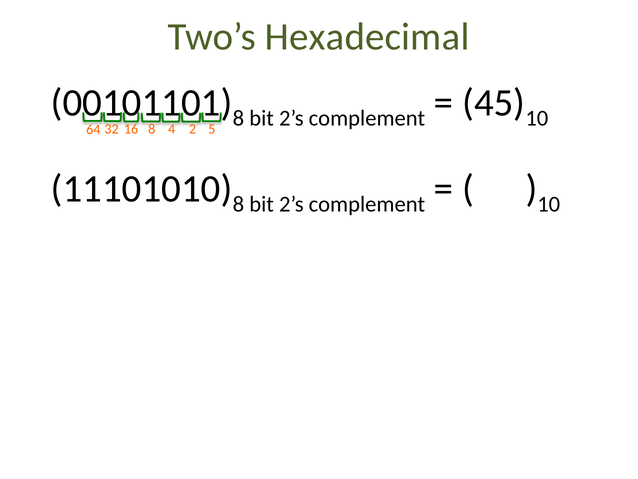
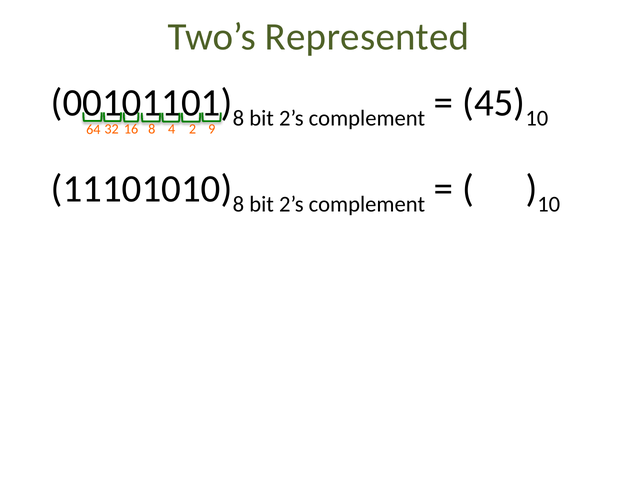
Hexadecimal: Hexadecimal -> Represented
5: 5 -> 9
